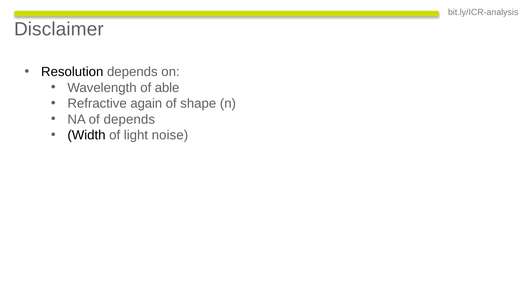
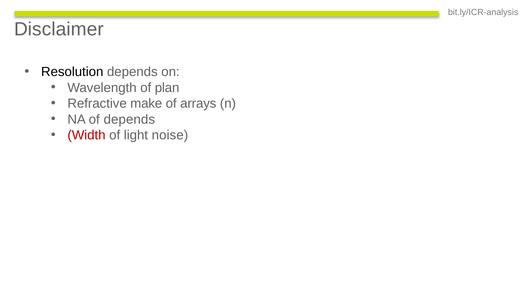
able: able -> plan
again: again -> make
shape: shape -> arrays
Width colour: black -> red
